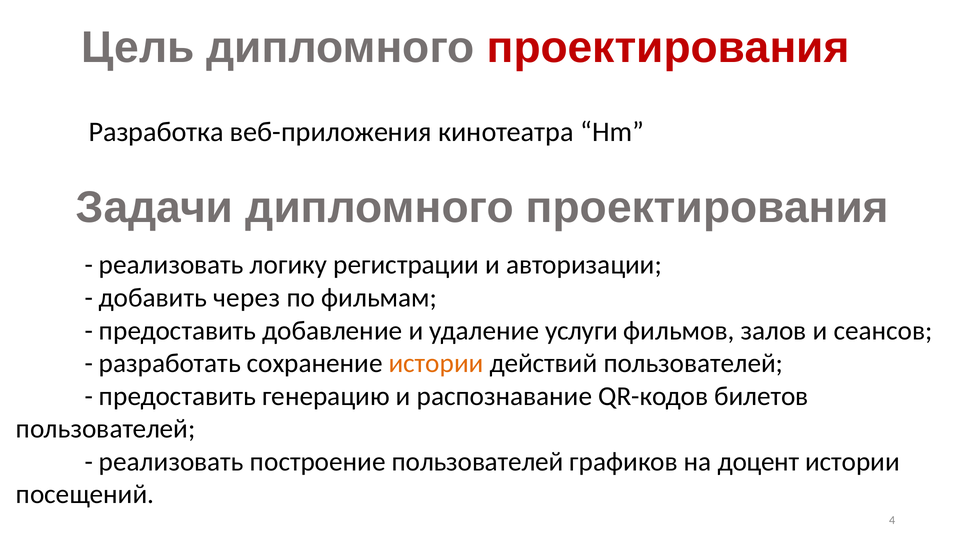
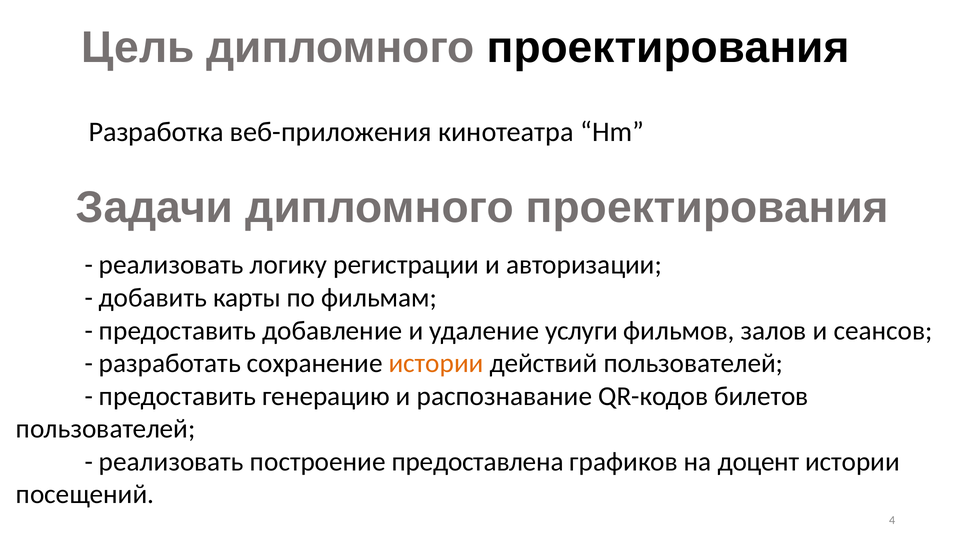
проектирования at (668, 48) colour: red -> black
через: через -> карты
построение пользователей: пользователей -> предоставлена
